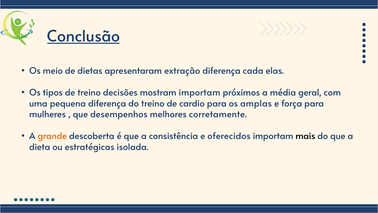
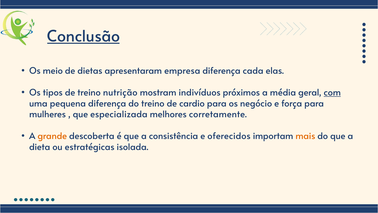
extração: extração -> empresa
decisões: decisões -> nutrição
mostram importam: importam -> indivíduos
com underline: none -> present
amplas: amplas -> negócio
desempenhos: desempenhos -> especializada
mais colour: black -> orange
